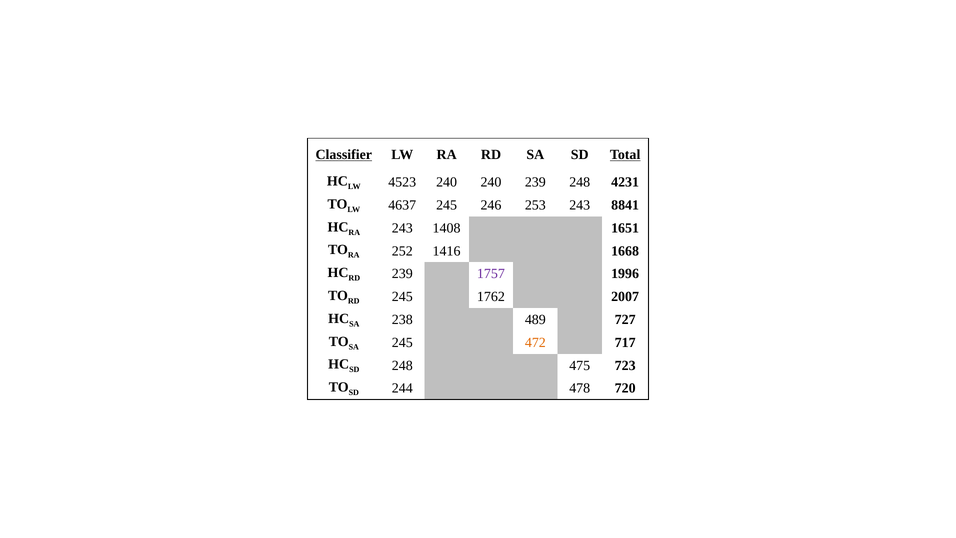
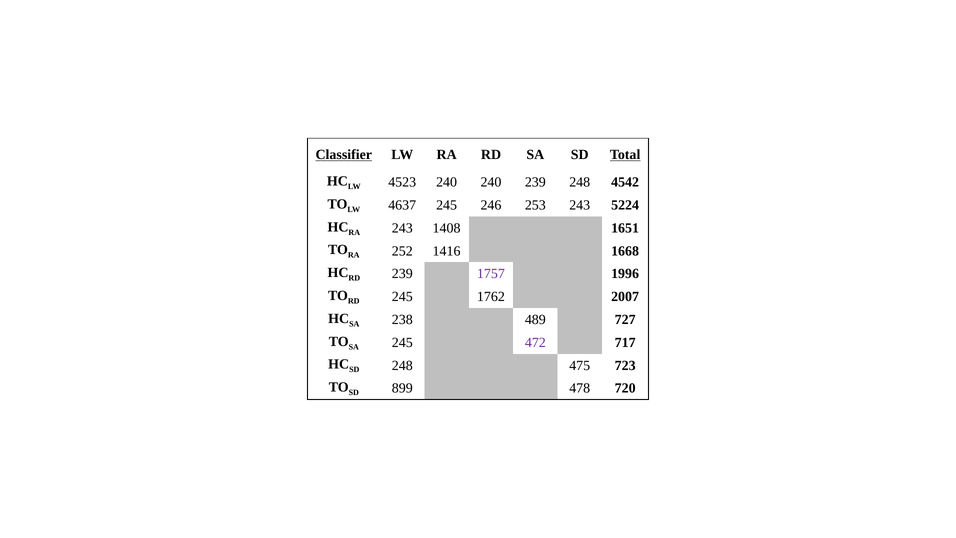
4231: 4231 -> 4542
8841: 8841 -> 5224
472 colour: orange -> purple
244: 244 -> 899
